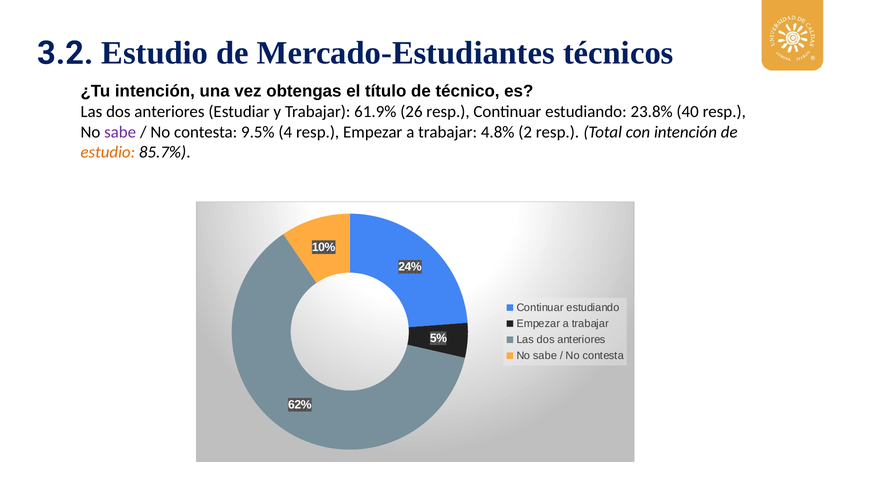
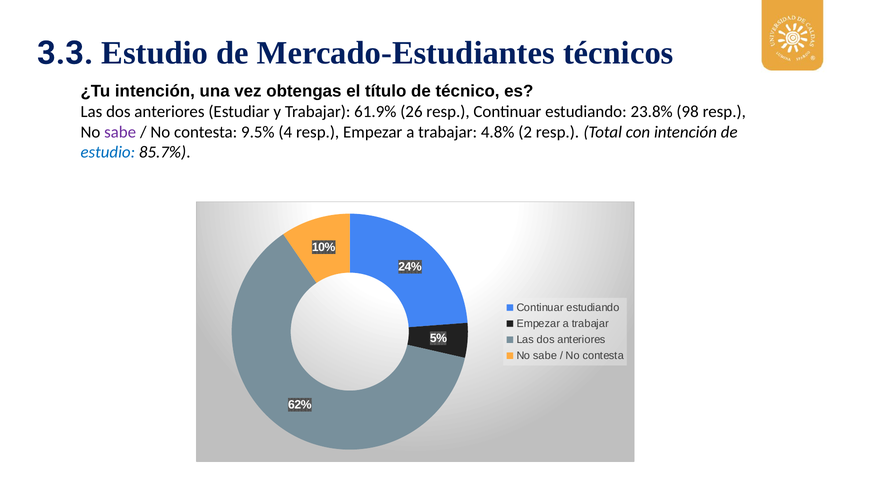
3.2: 3.2 -> 3.3
40: 40 -> 98
estudio at (108, 152) colour: orange -> blue
